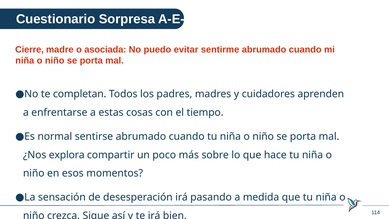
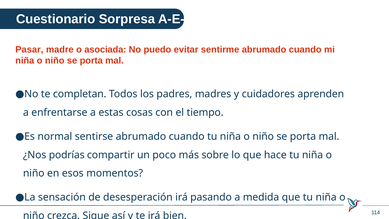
Cierre: Cierre -> Pasar
explora: explora -> podrías
